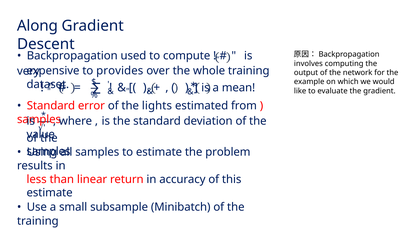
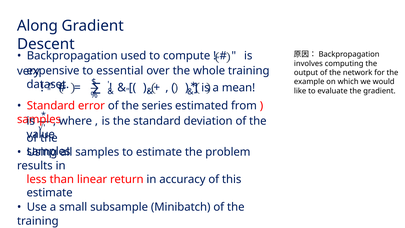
provides: provides -> essential
lights: lights -> series
